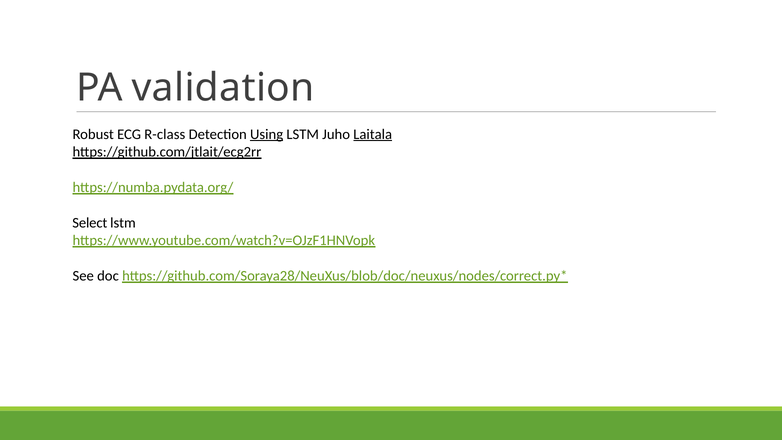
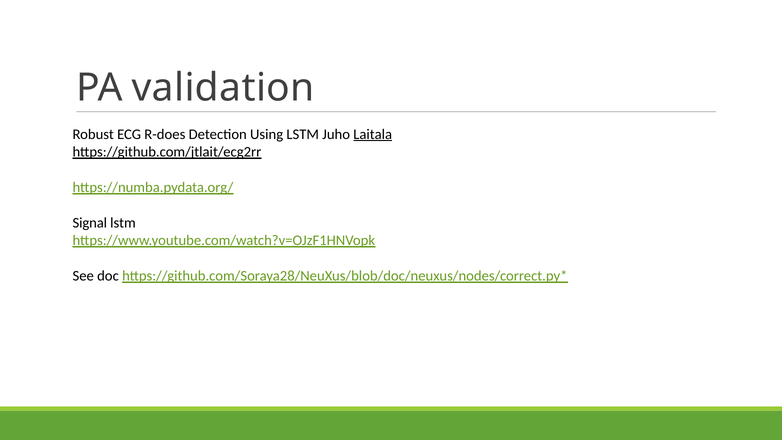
R-class: R-class -> R-does
Using underline: present -> none
Select: Select -> Signal
